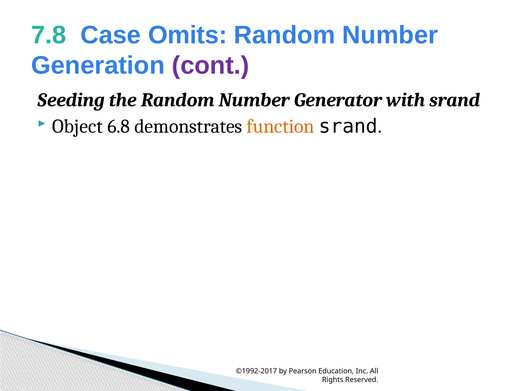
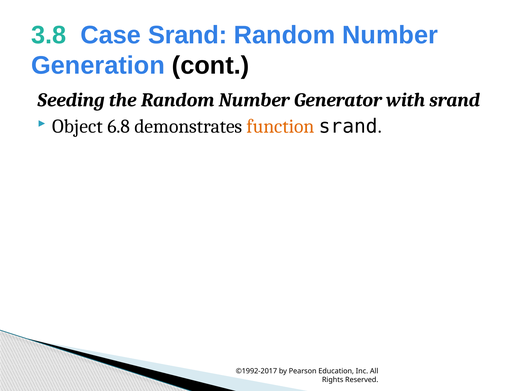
7.8: 7.8 -> 3.8
Case Omits: Omits -> Srand
cont colour: purple -> black
